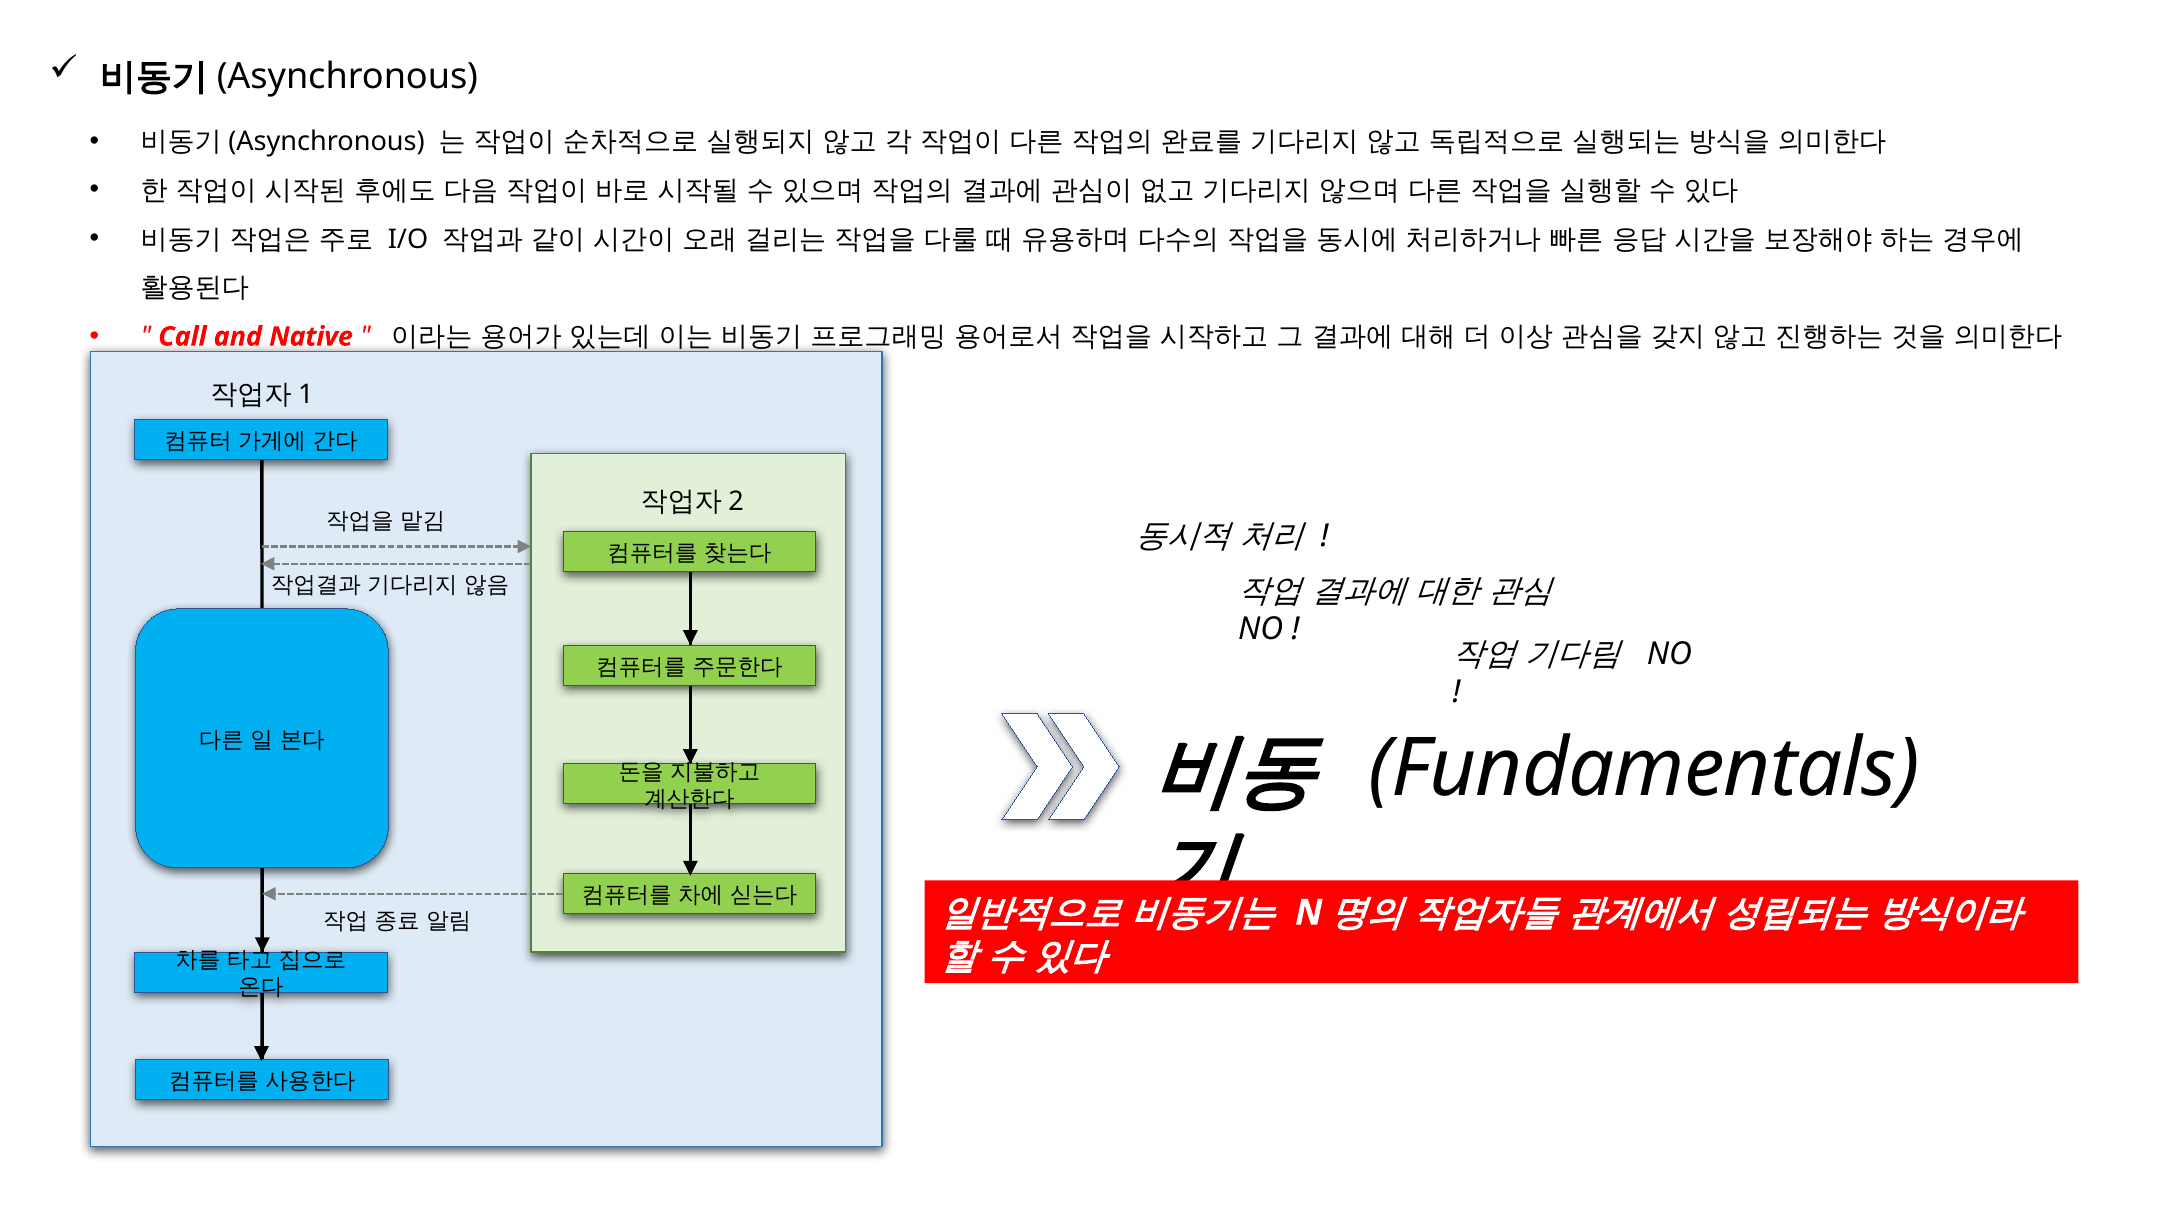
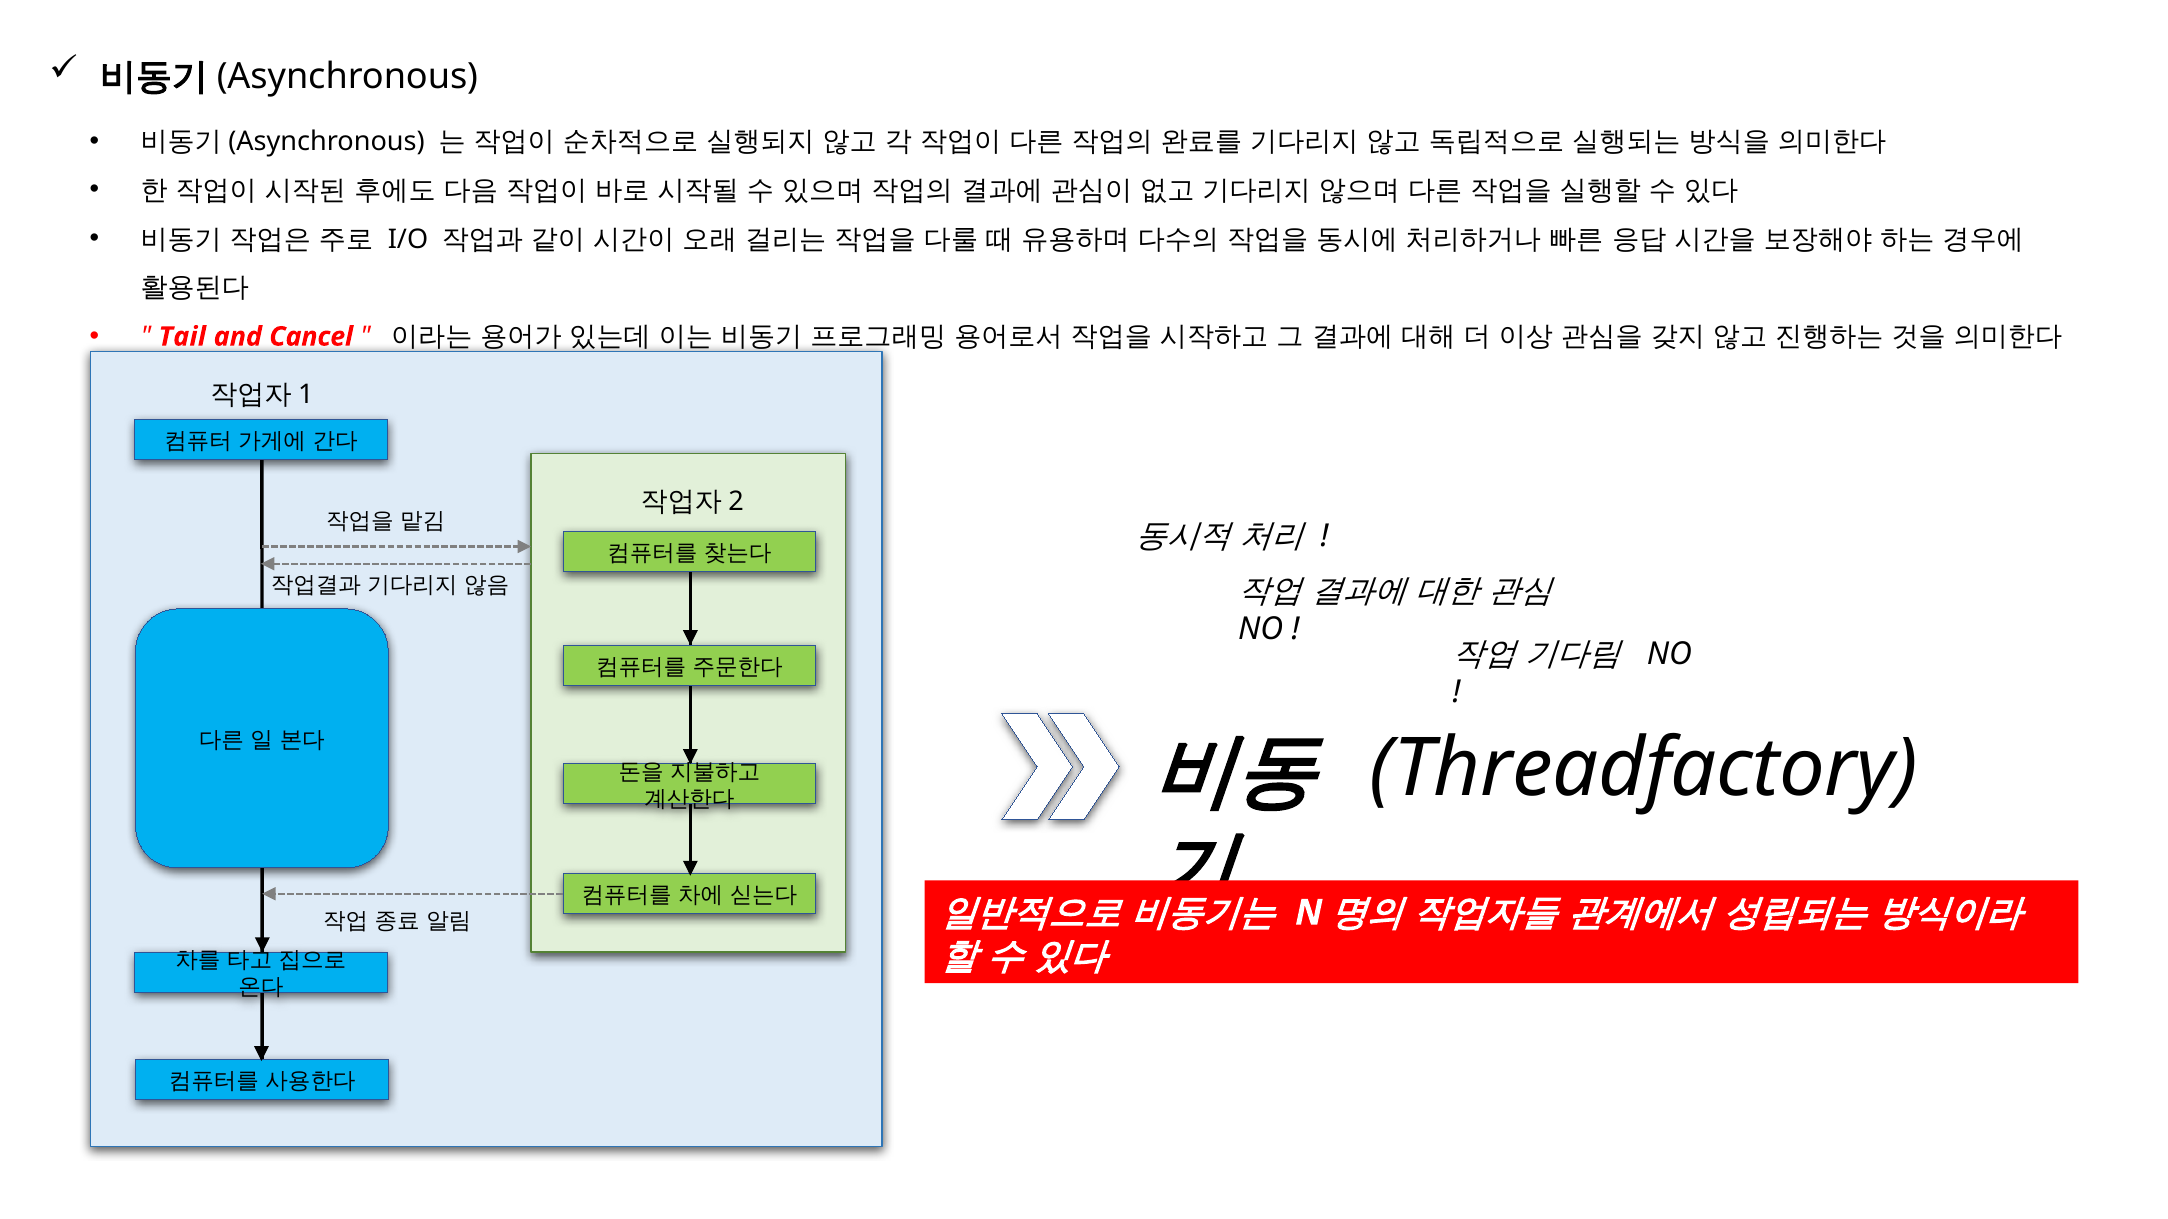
Call: Call -> Tail
Native: Native -> Cancel
Fundamentals: Fundamentals -> Threadfactory
